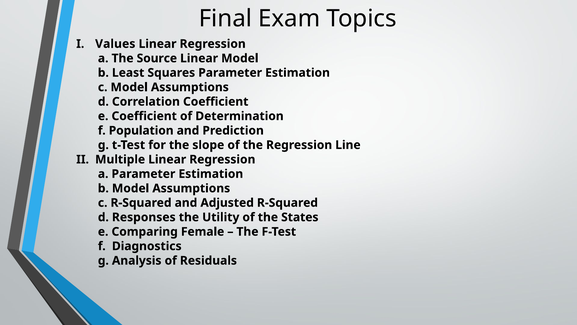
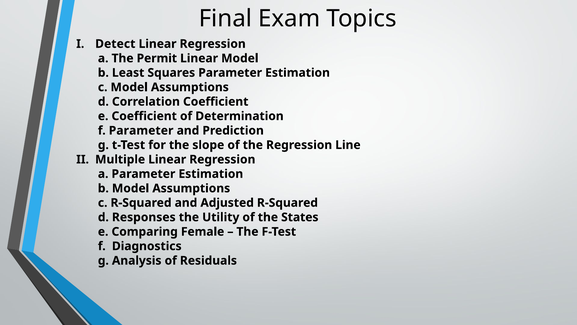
Values: Values -> Detect
Source: Source -> Permit
f Population: Population -> Parameter
